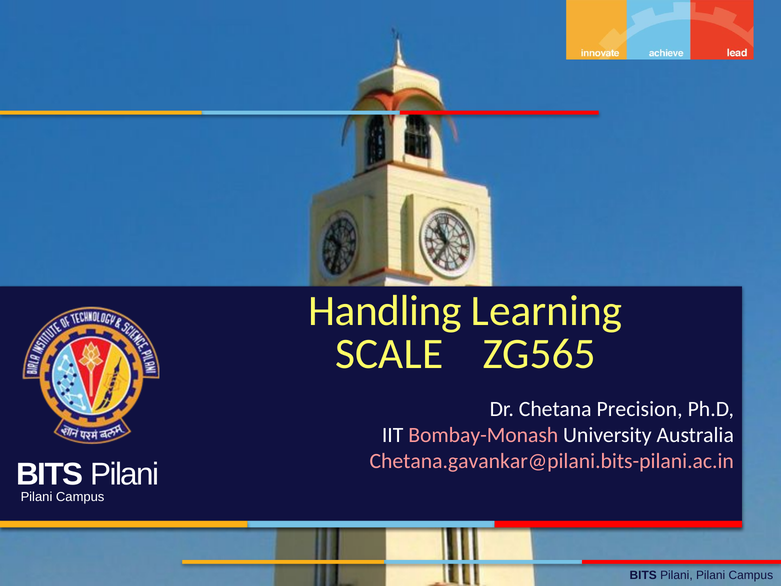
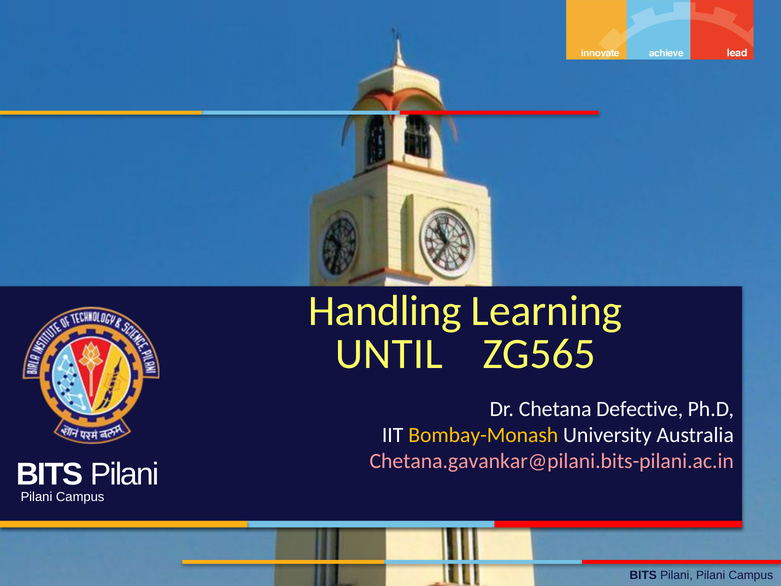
SCALE: SCALE -> UNTIL
Precision: Precision -> Defective
Bombay-Monash colour: pink -> yellow
